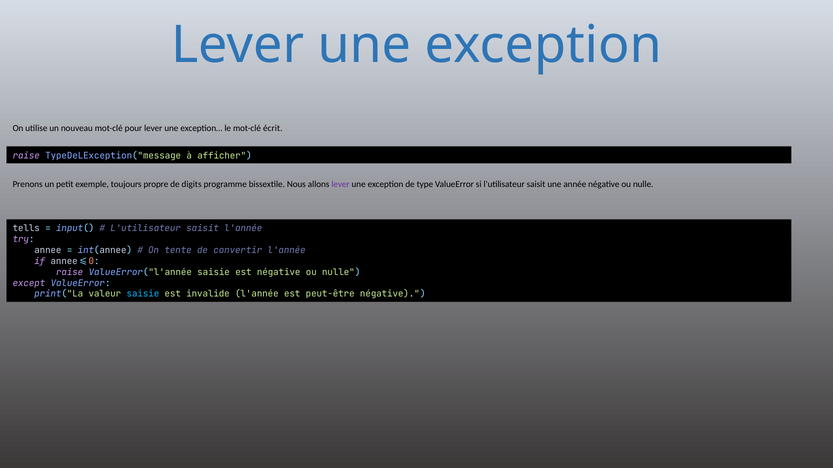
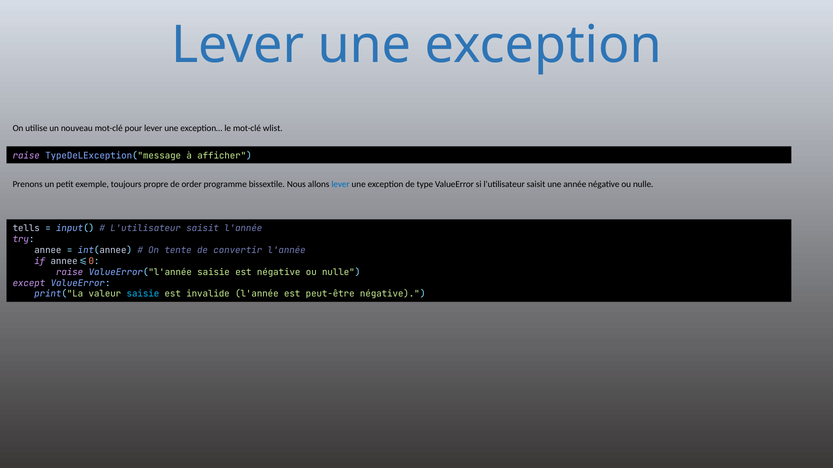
écrit: écrit -> wlist
digits: digits -> order
lever at (341, 185) colour: purple -> blue
